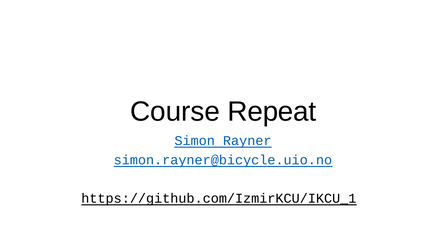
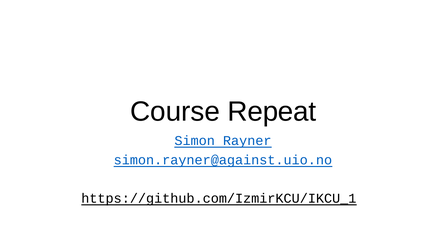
simon.rayner@bicycle.uio.no: simon.rayner@bicycle.uio.no -> simon.rayner@against.uio.no
